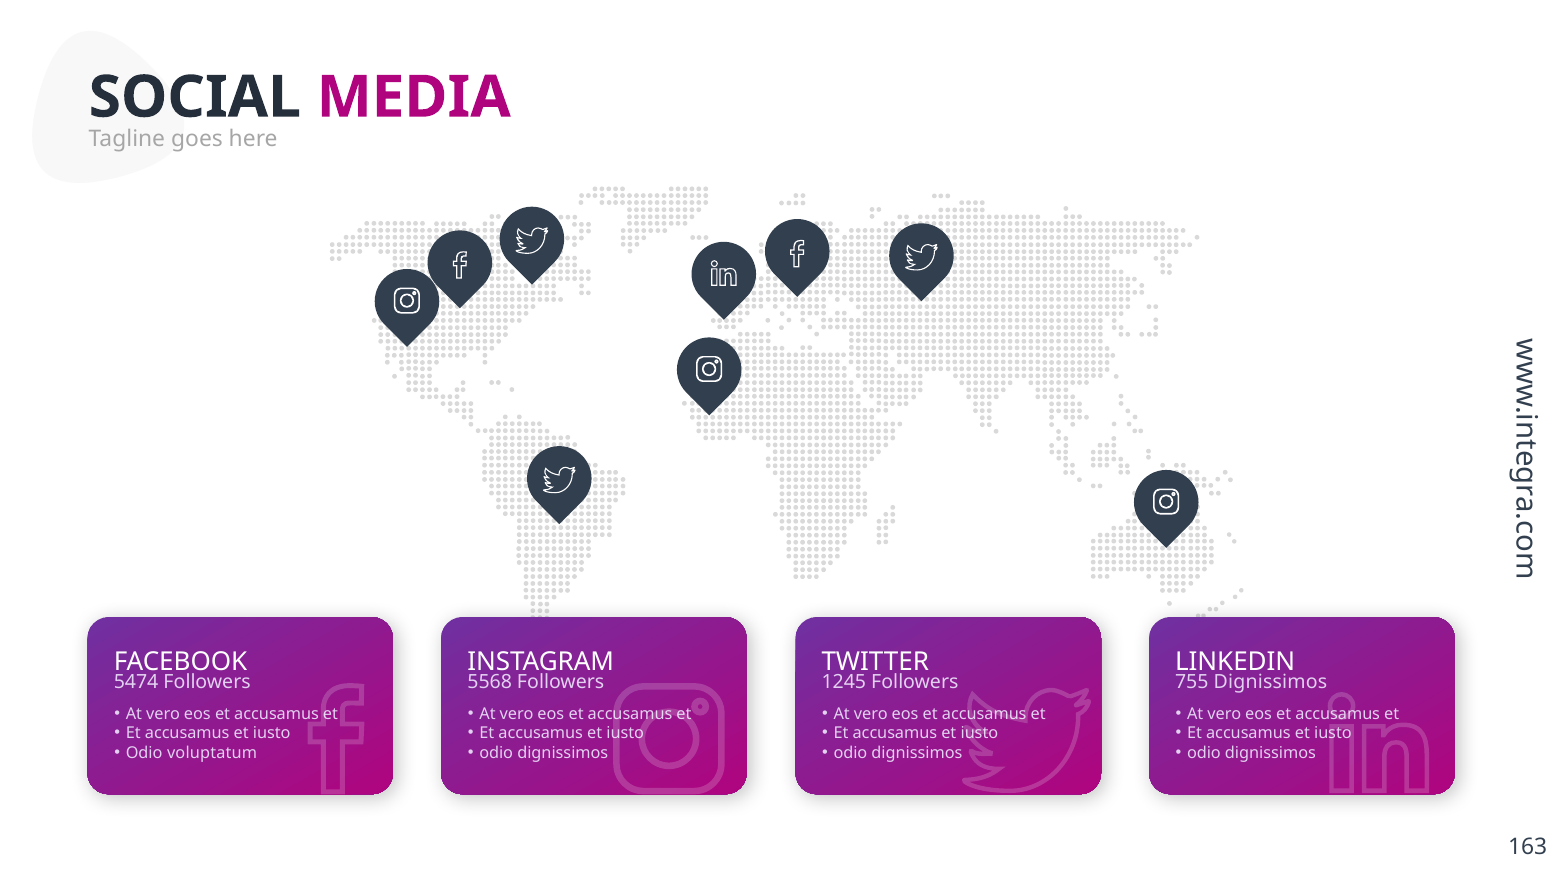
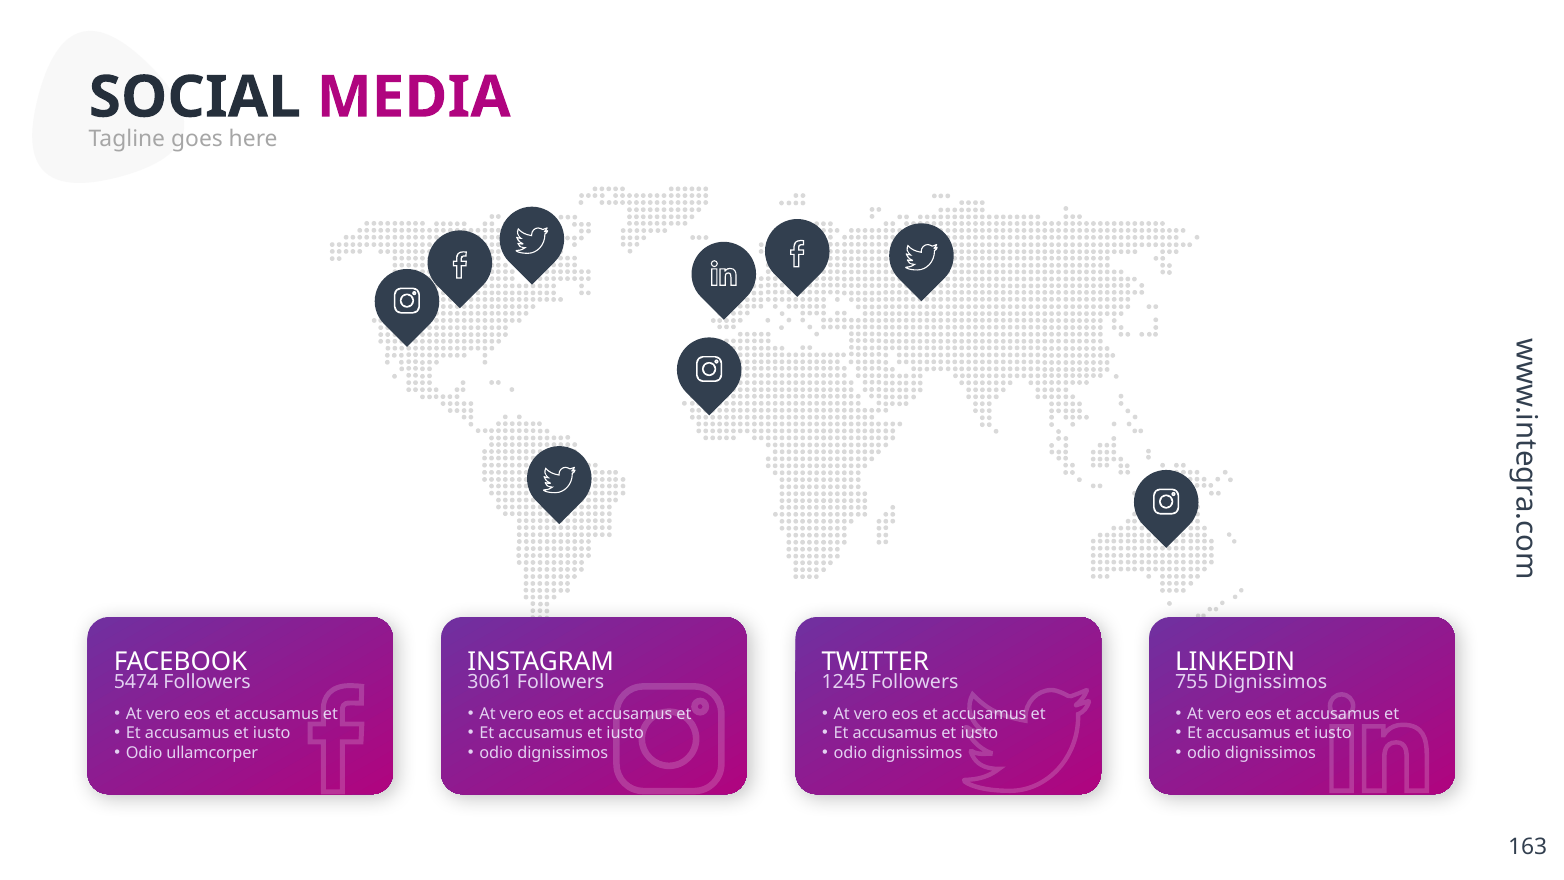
5568: 5568 -> 3061
voluptatum: voluptatum -> ullamcorper
